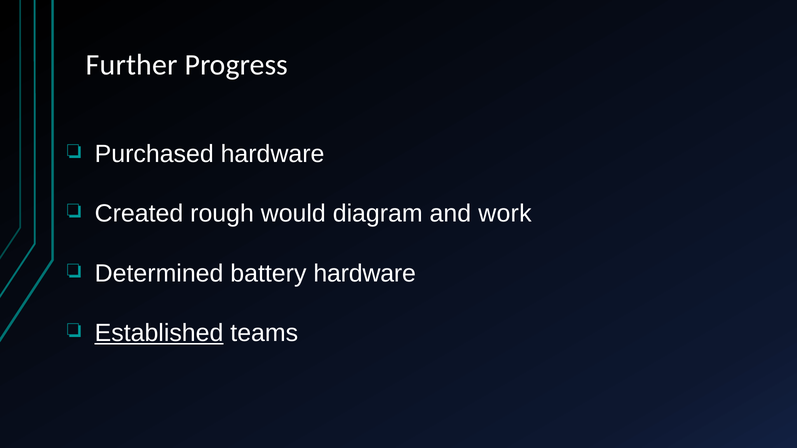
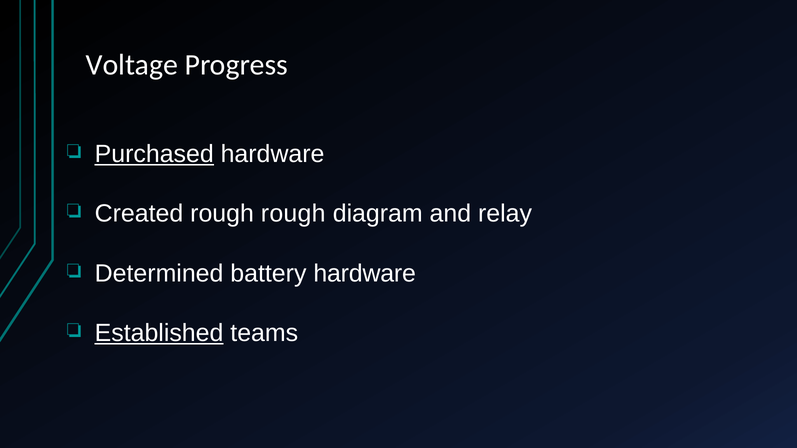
Further: Further -> Voltage
Purchased underline: none -> present
rough would: would -> rough
work: work -> relay
